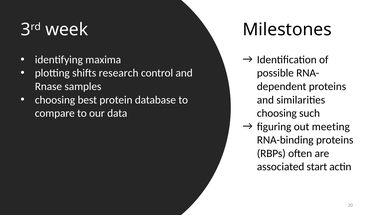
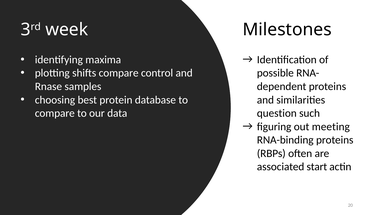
shifts research: research -> compare
choosing at (277, 113): choosing -> question
